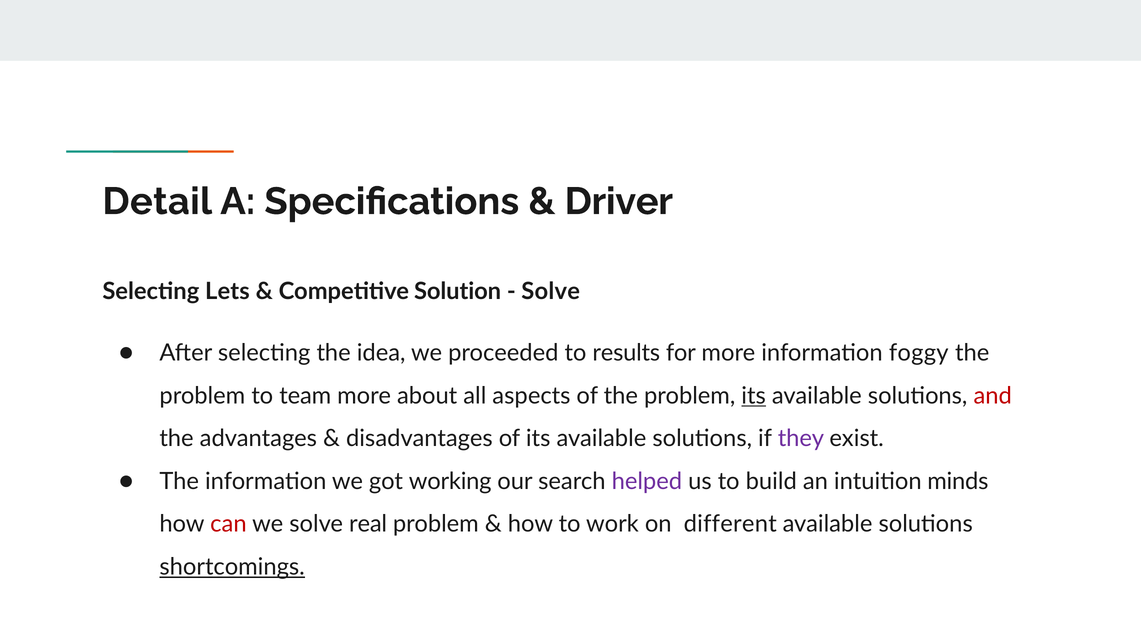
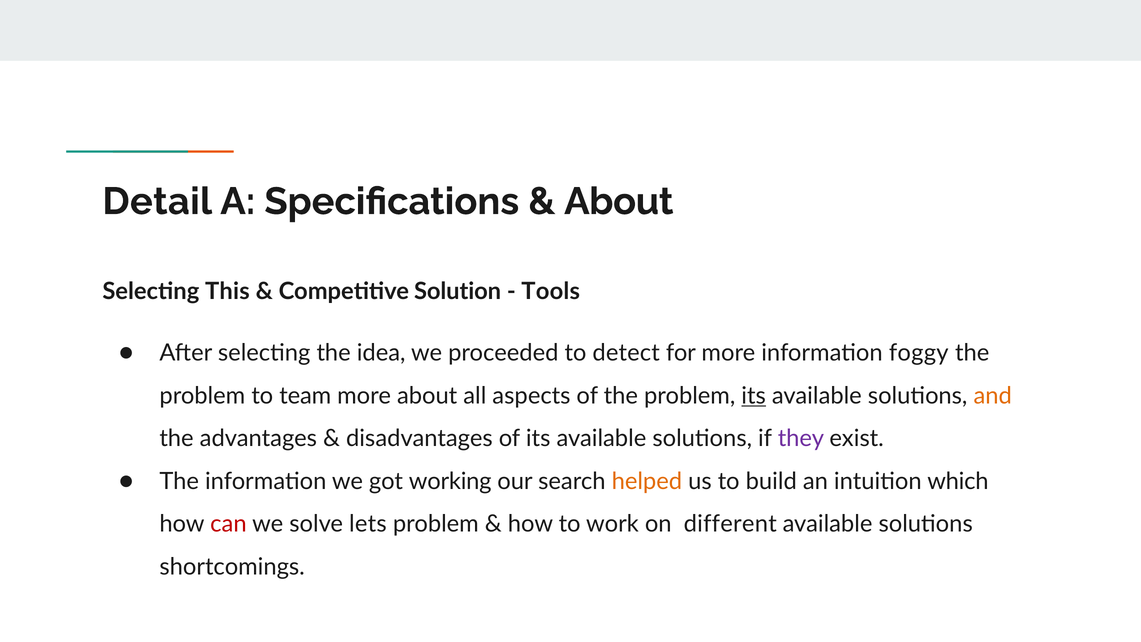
Driver at (619, 201): Driver -> About
Lets: Lets -> This
Solve at (551, 291): Solve -> Tools
results: results -> detect
and colour: red -> orange
helped colour: purple -> orange
minds: minds -> which
real: real -> lets
shortcomings underline: present -> none
